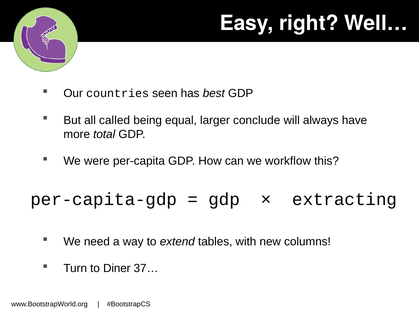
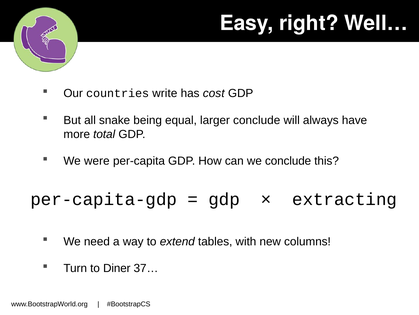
seen: seen -> write
best: best -> cost
called: called -> snake
we workflow: workflow -> conclude
